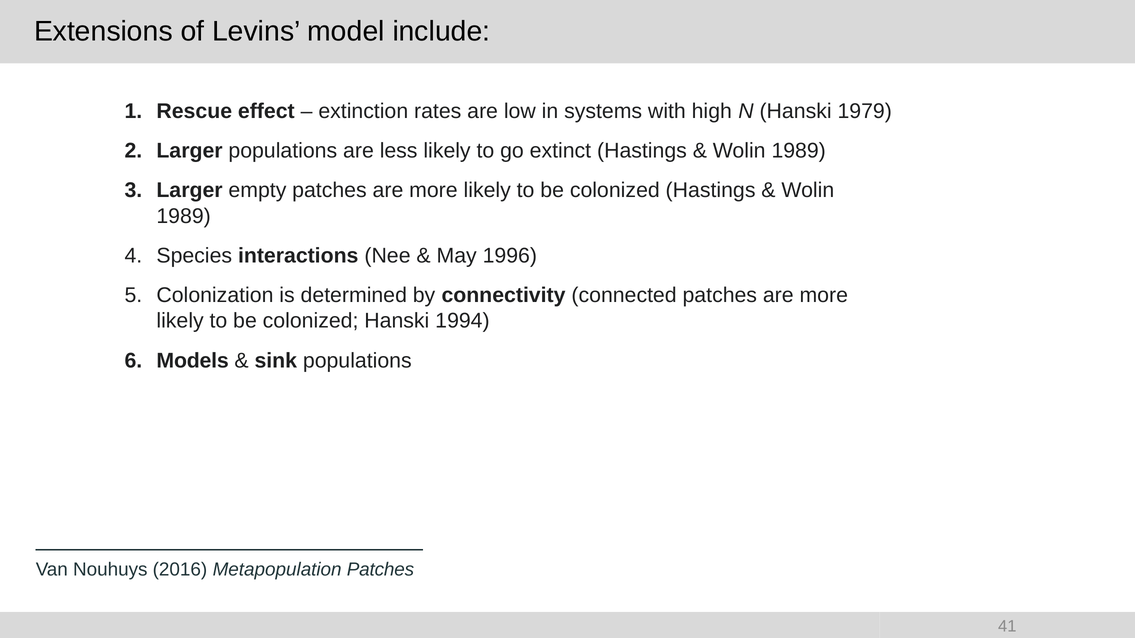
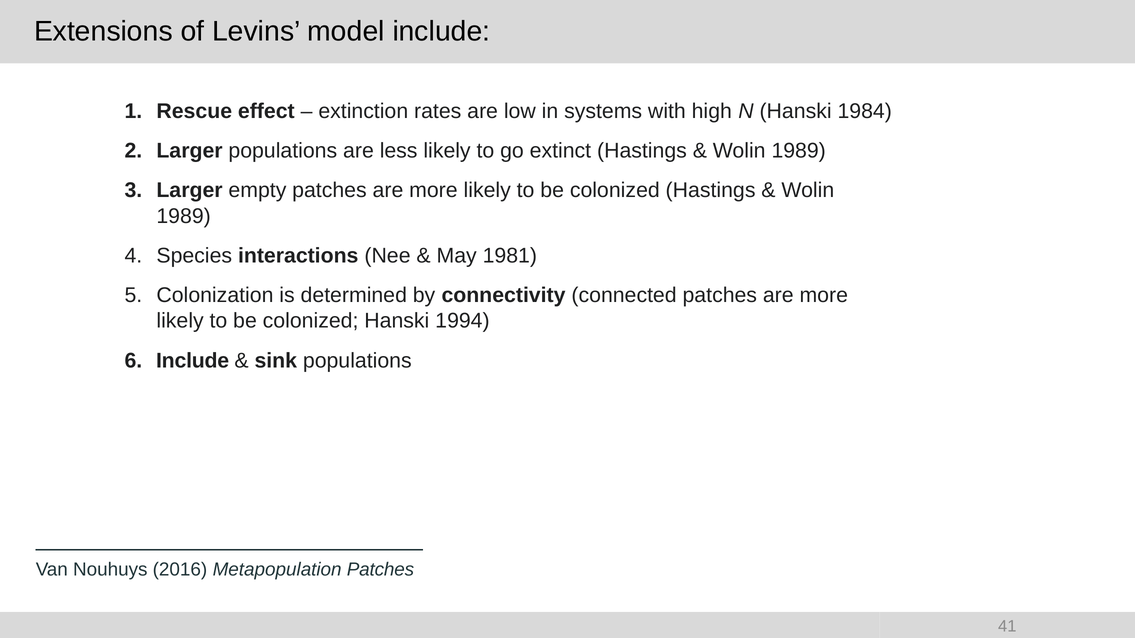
1979: 1979 -> 1984
1996: 1996 -> 1981
Models at (193, 361): Models -> Include
